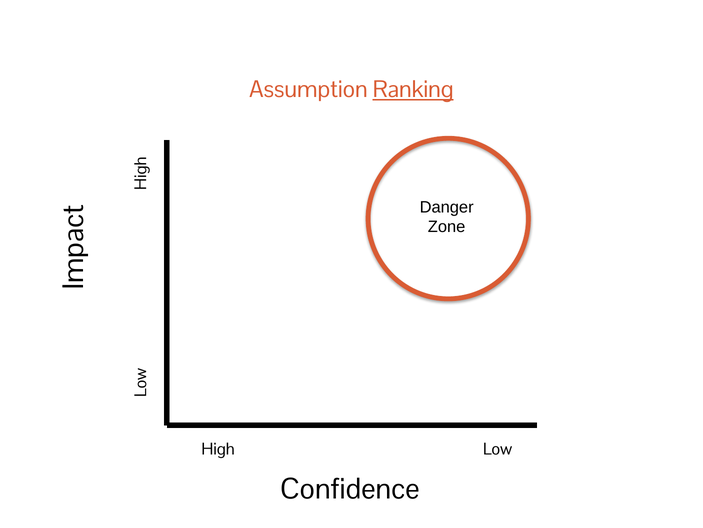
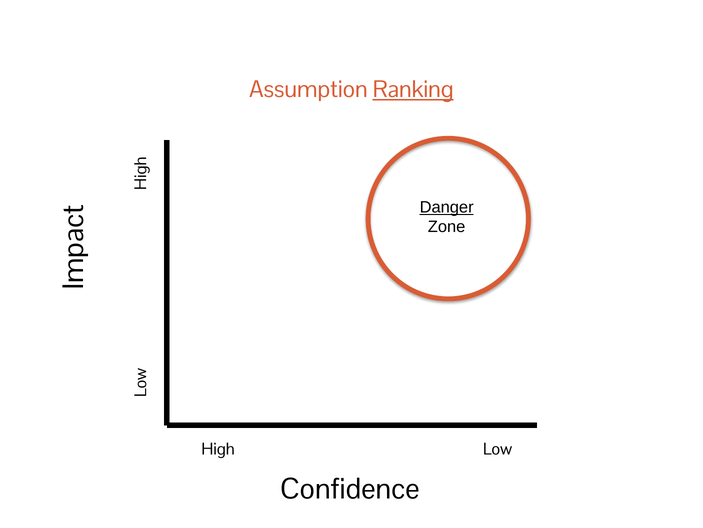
Danger underline: none -> present
